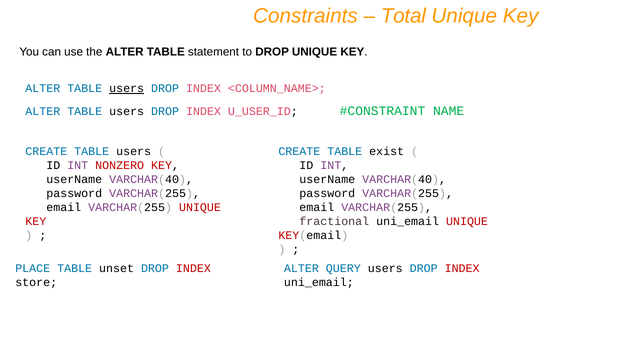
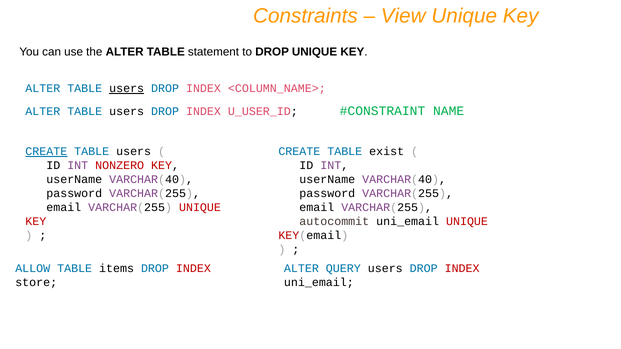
Total: Total -> View
CREATE at (46, 152) underline: none -> present
fractional: fractional -> autocommit
PLACE: PLACE -> ALLOW
unset: unset -> items
